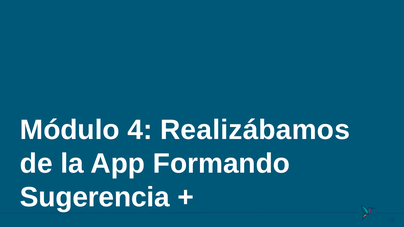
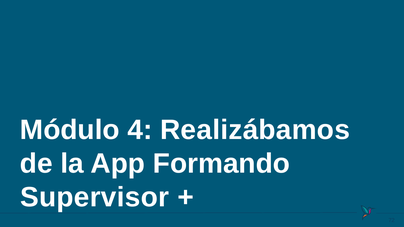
Sugerencia: Sugerencia -> Supervisor
